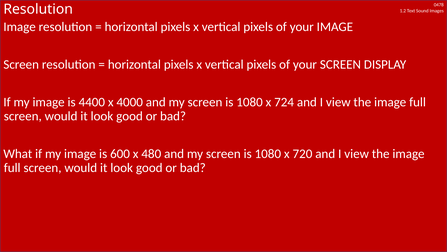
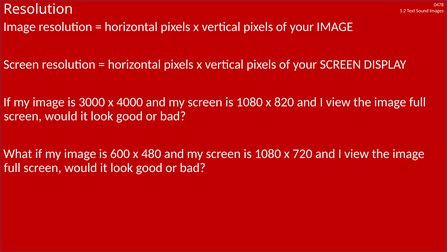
4400: 4400 -> 3000
724: 724 -> 820
